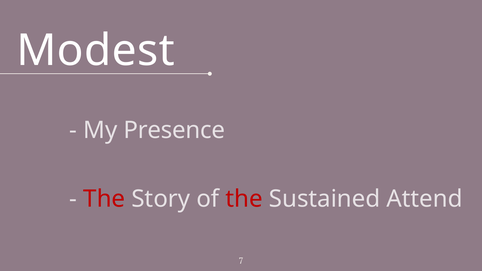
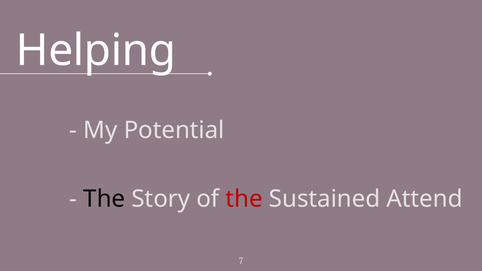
Modest: Modest -> Helping
Presence: Presence -> Potential
The at (104, 199) colour: red -> black
